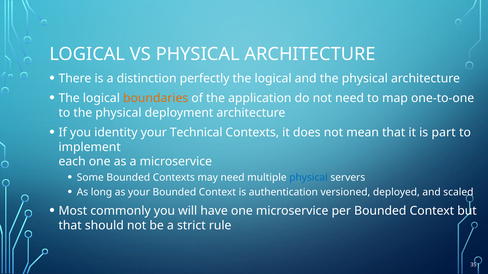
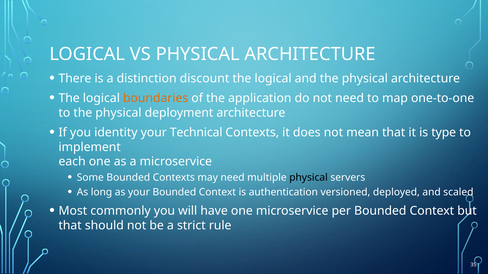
perfectly: perfectly -> discount
part: part -> type
physical at (309, 178) colour: blue -> black
